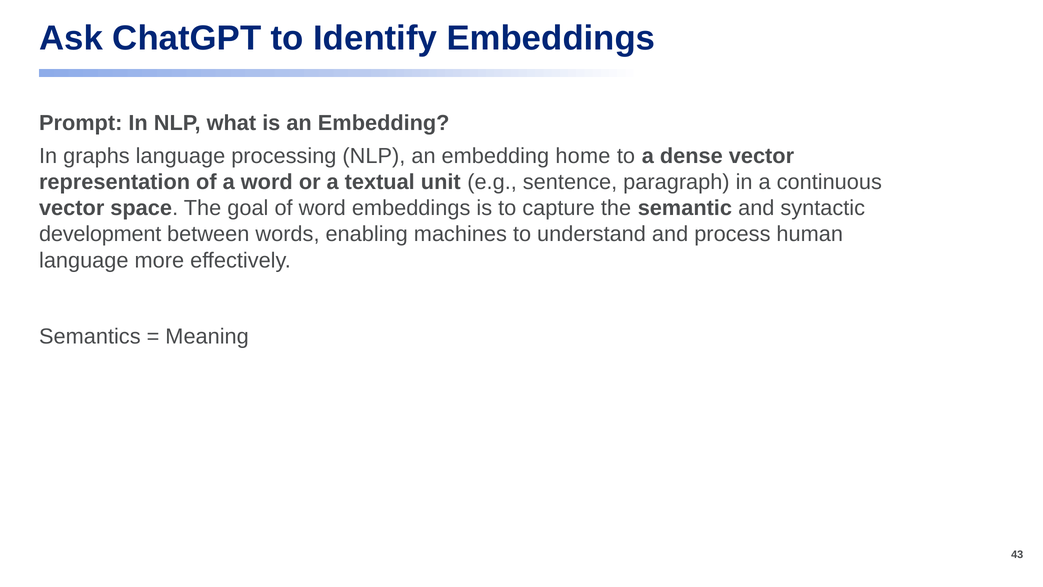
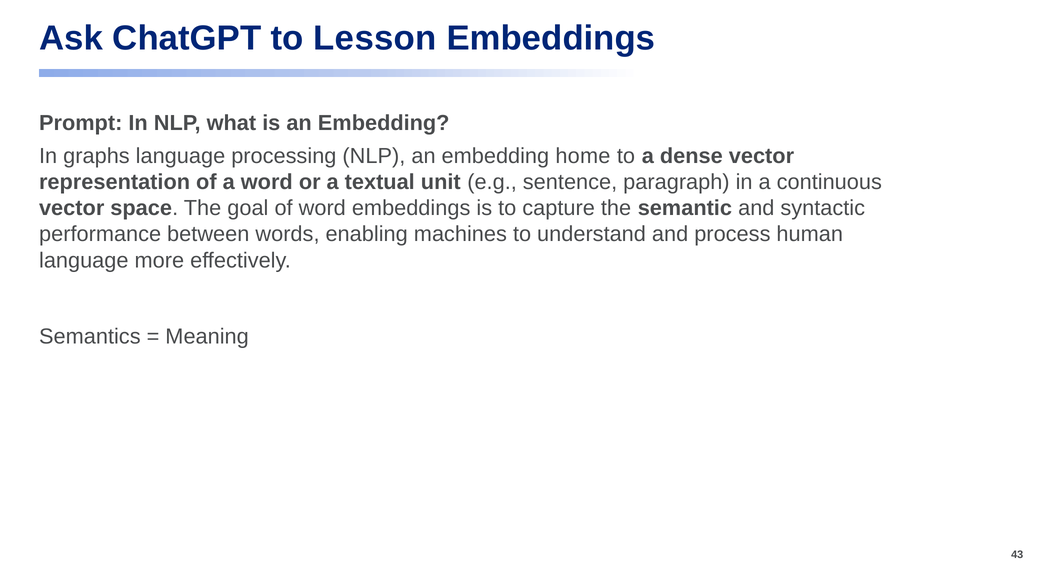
Identify: Identify -> Lesson
development: development -> performance
